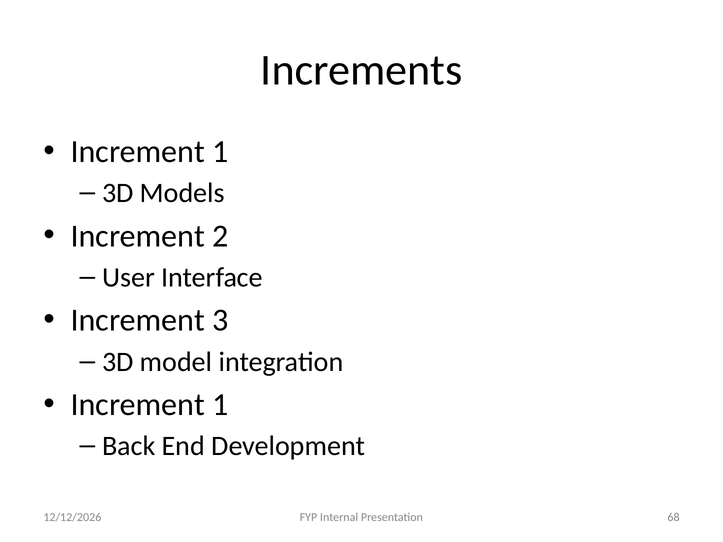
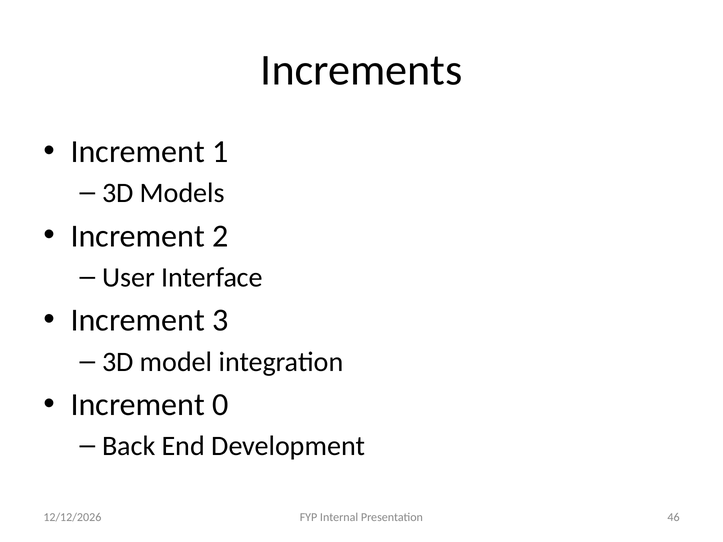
1 at (220, 405): 1 -> 0
68: 68 -> 46
